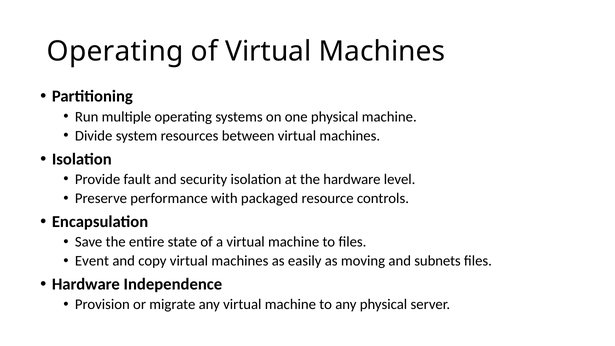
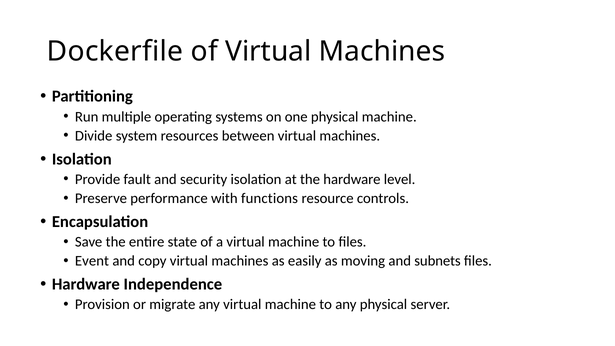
Operating at (115, 52): Operating -> Dockerfile
packaged: packaged -> functions
